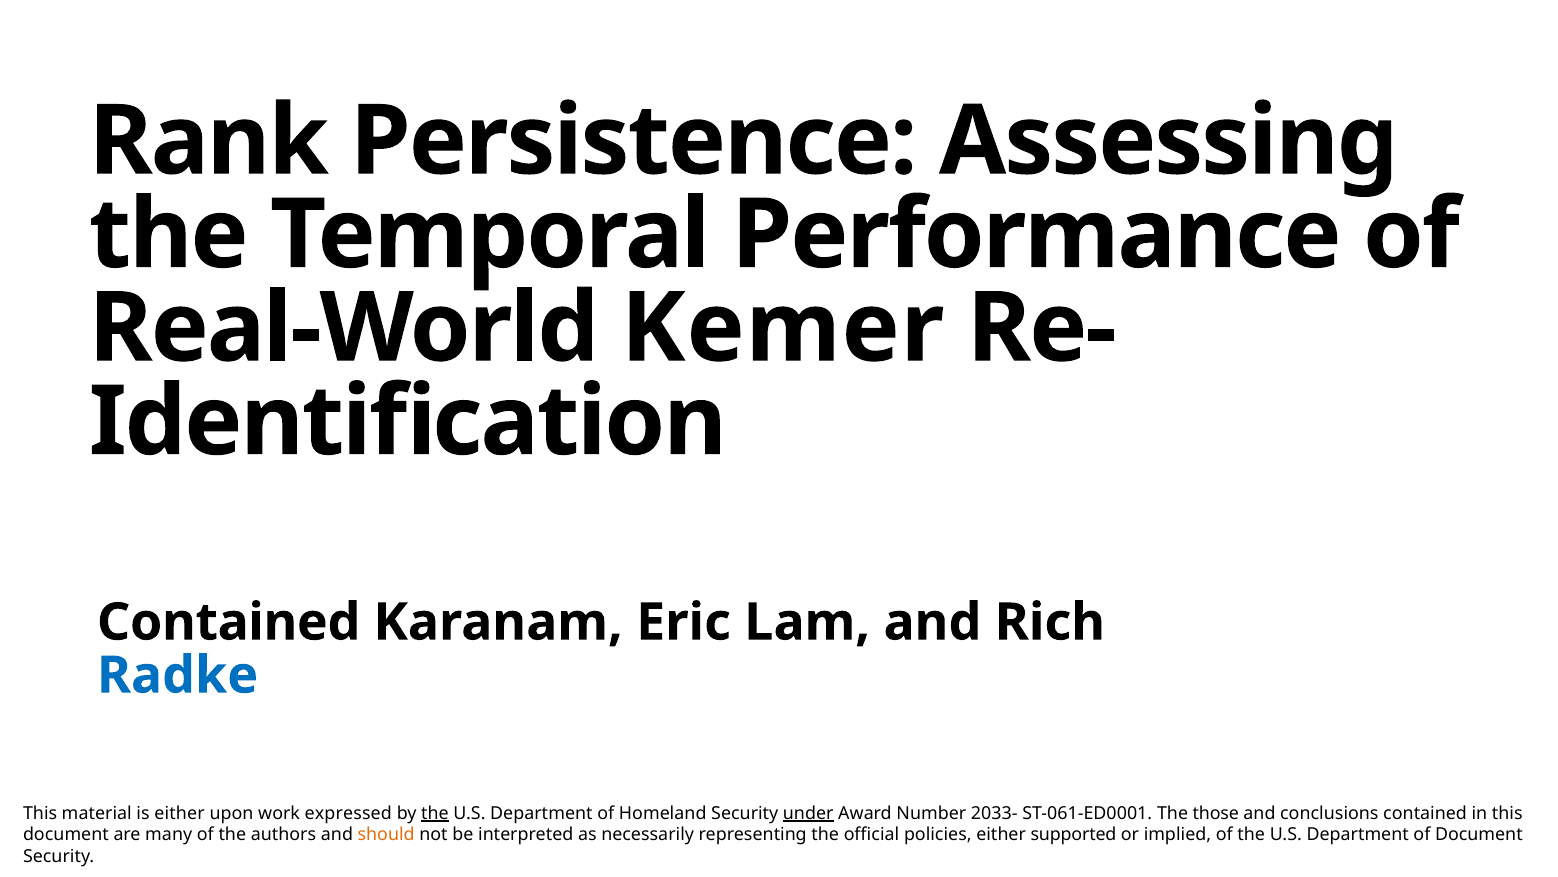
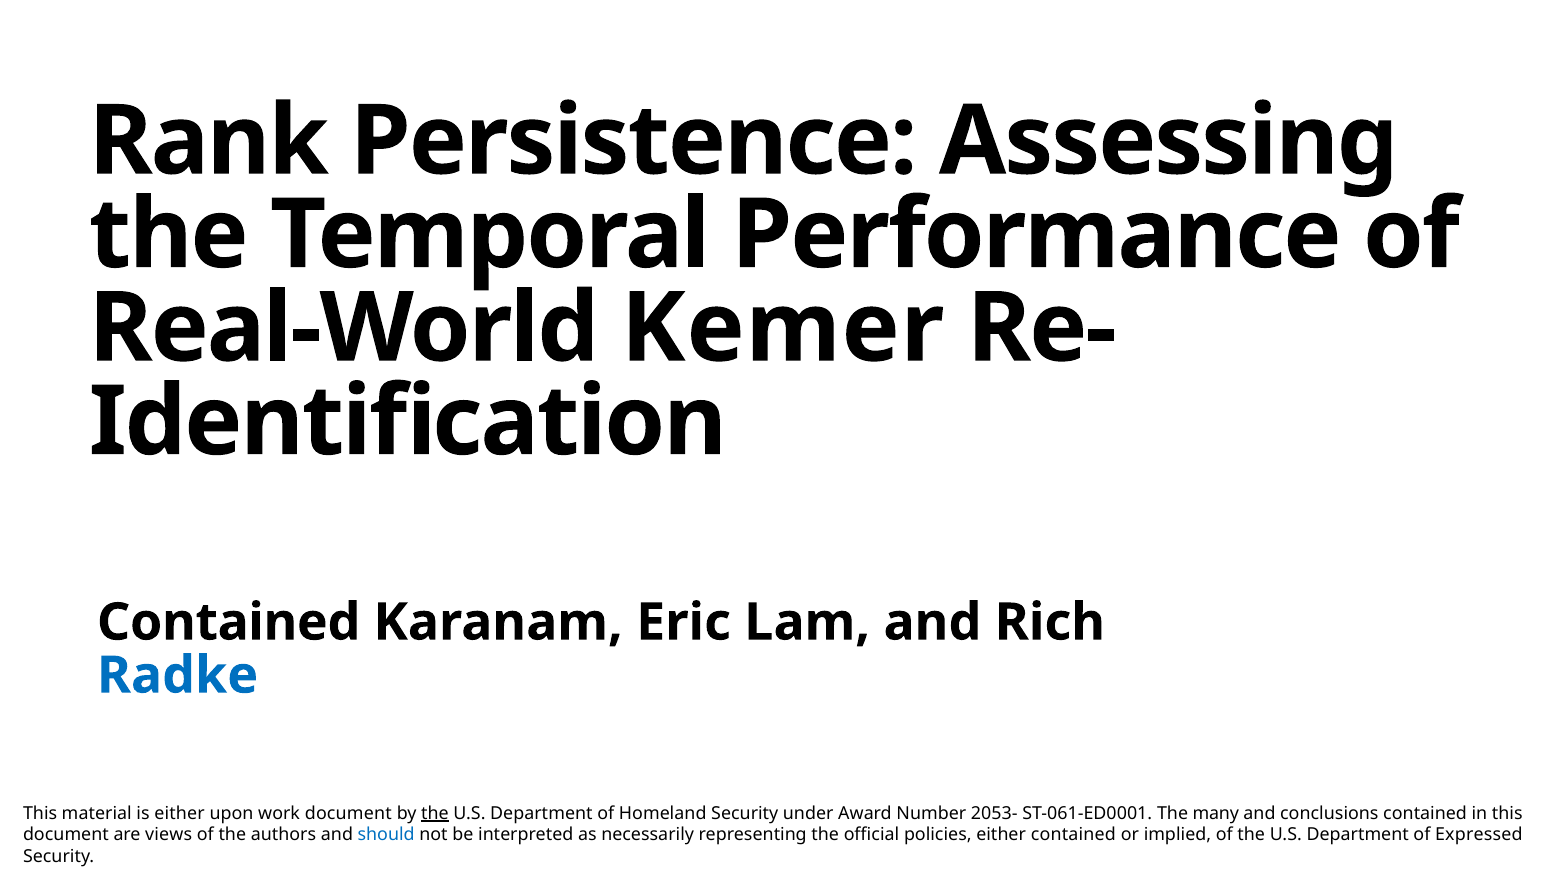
work expressed: expressed -> document
under underline: present -> none
2033-: 2033- -> 2053-
those: those -> many
many: many -> views
should colour: orange -> blue
either supported: supported -> contained
of Document: Document -> Expressed
